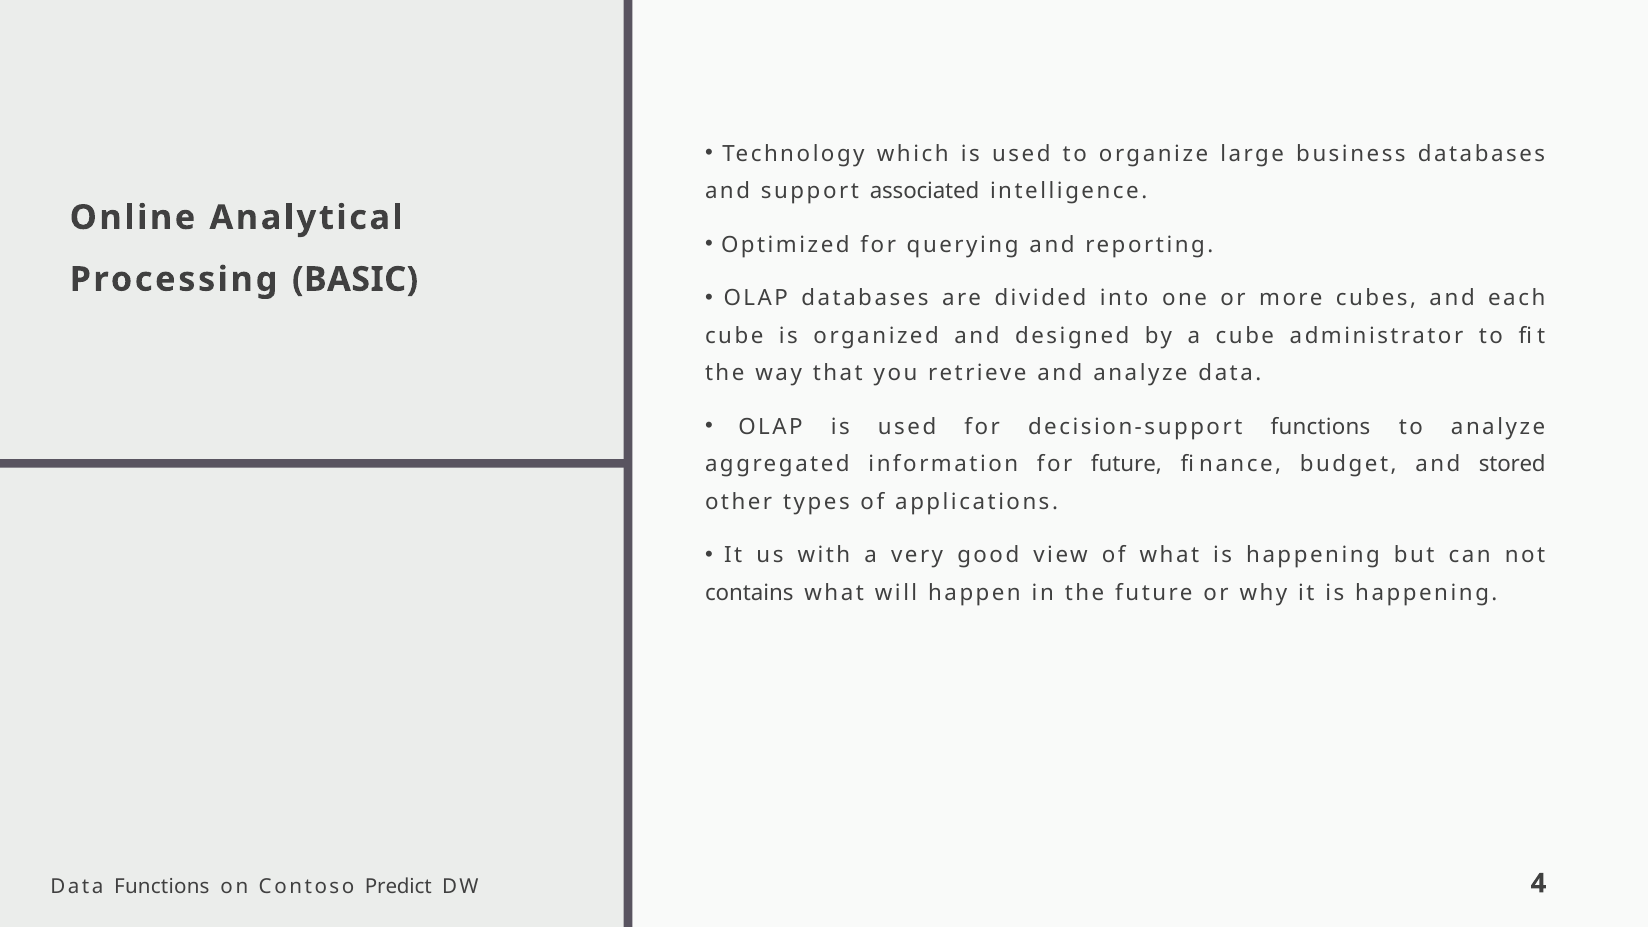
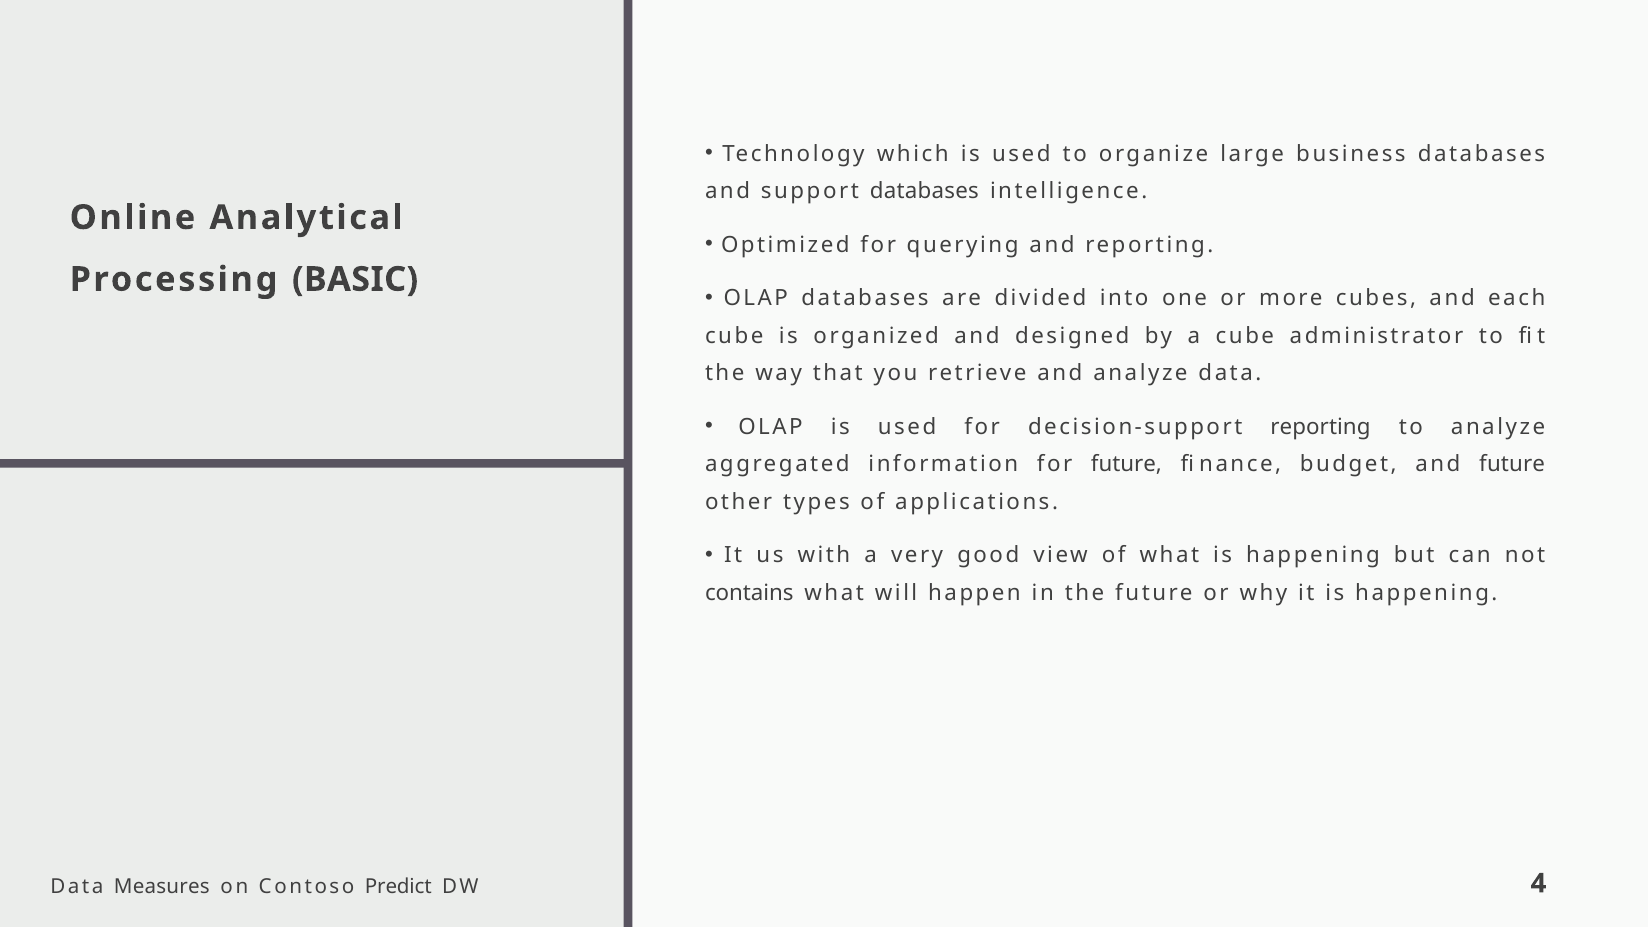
support associated: associated -> databases
decision-support functions: functions -> reporting
and stored: stored -> future
Data Functions: Functions -> Measures
